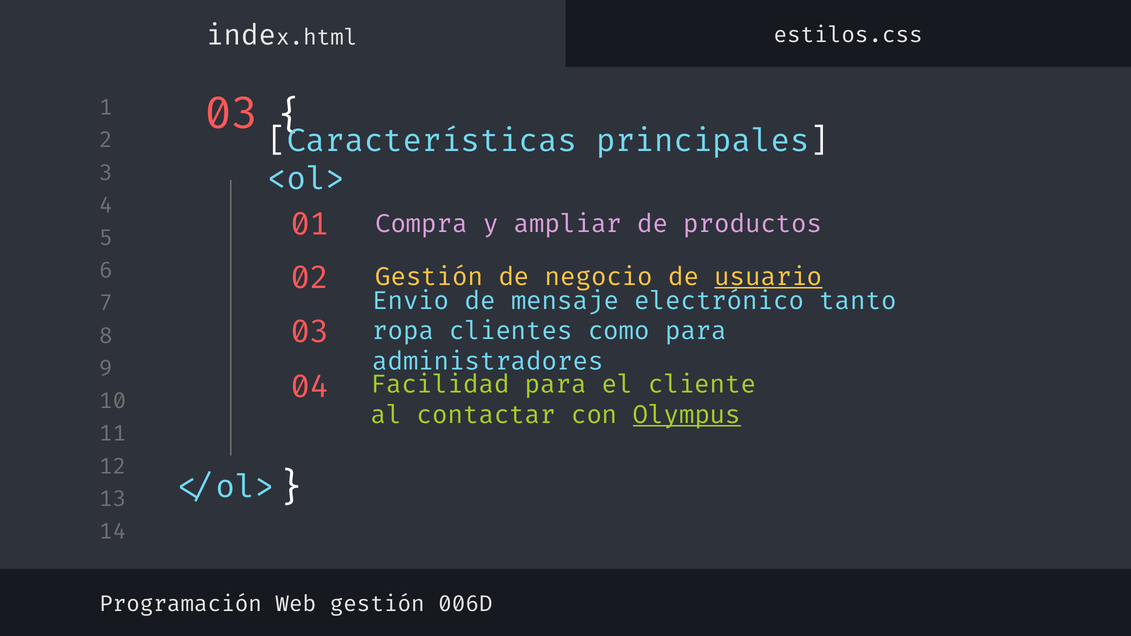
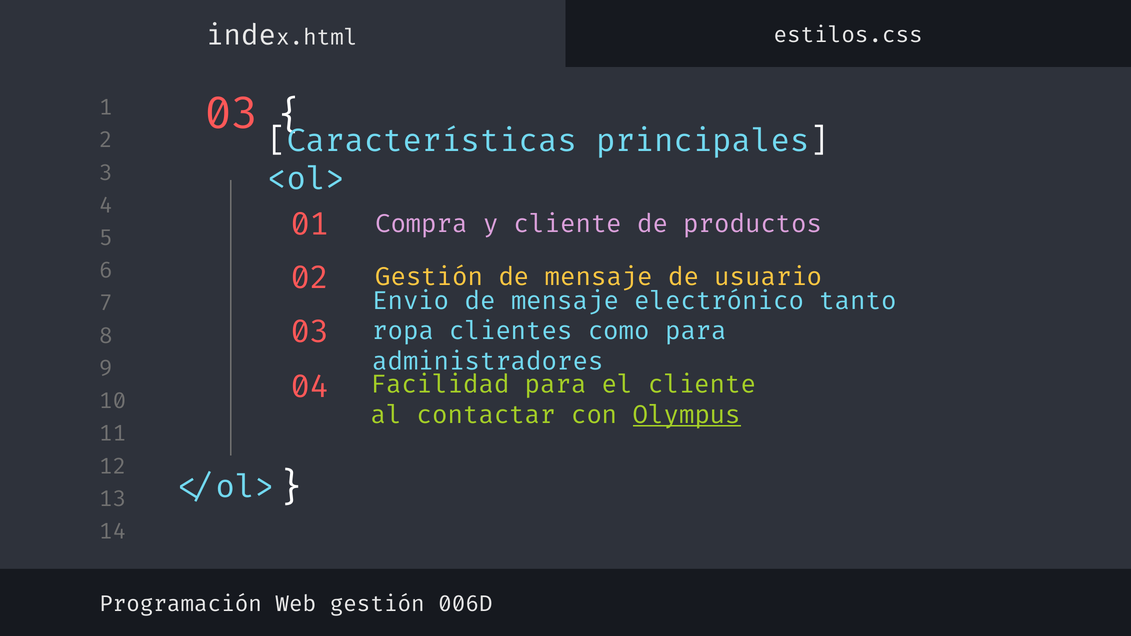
y ampliar: ampliar -> cliente
Gestión de negocio: negocio -> mensaje
usuario underline: present -> none
